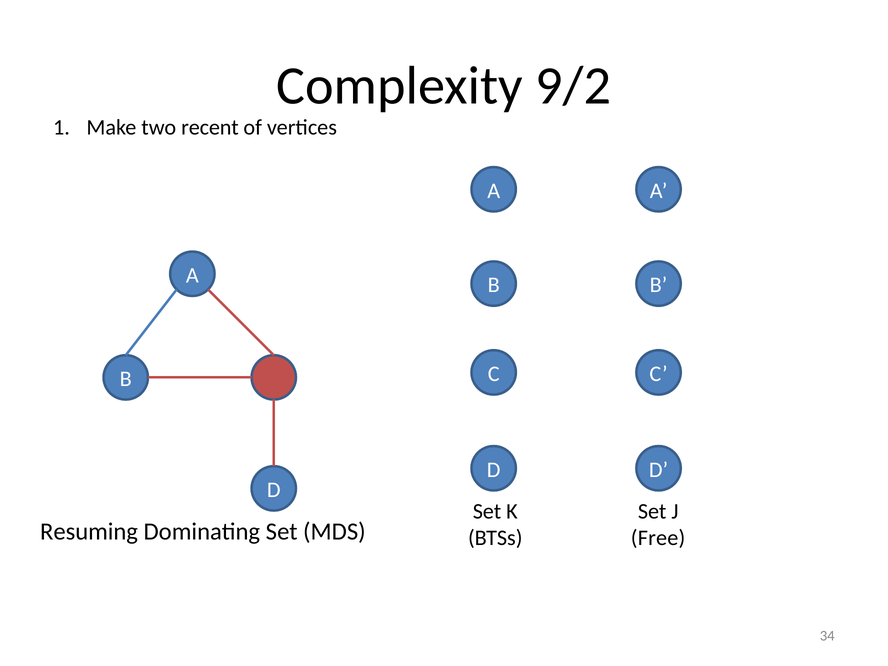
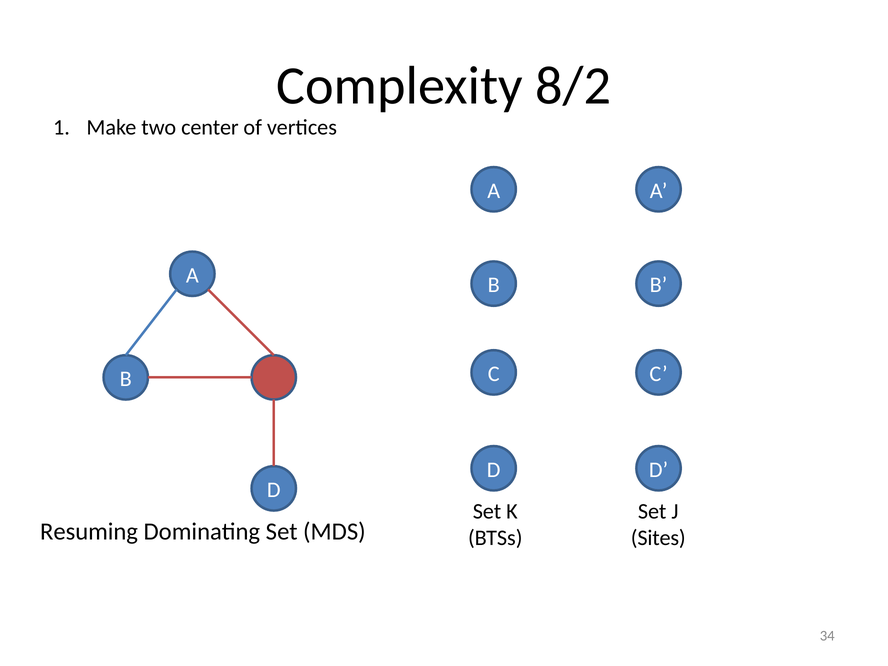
9/2: 9/2 -> 8/2
recent: recent -> center
Free: Free -> Sites
